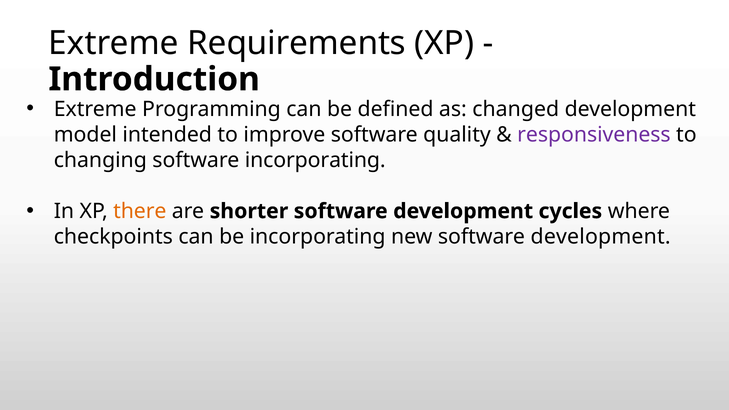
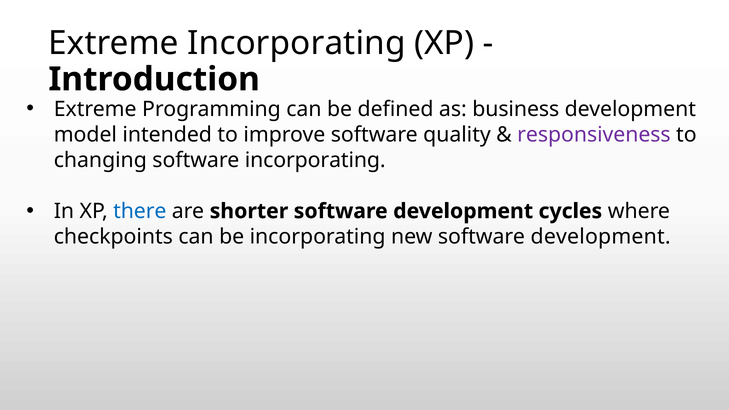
Extreme Requirements: Requirements -> Incorporating
changed: changed -> business
there colour: orange -> blue
